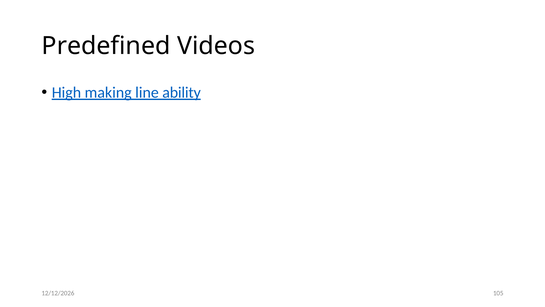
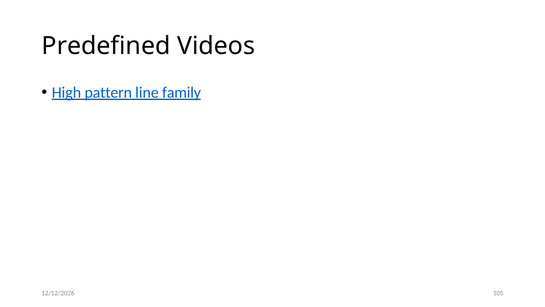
making: making -> pattern
ability: ability -> family
